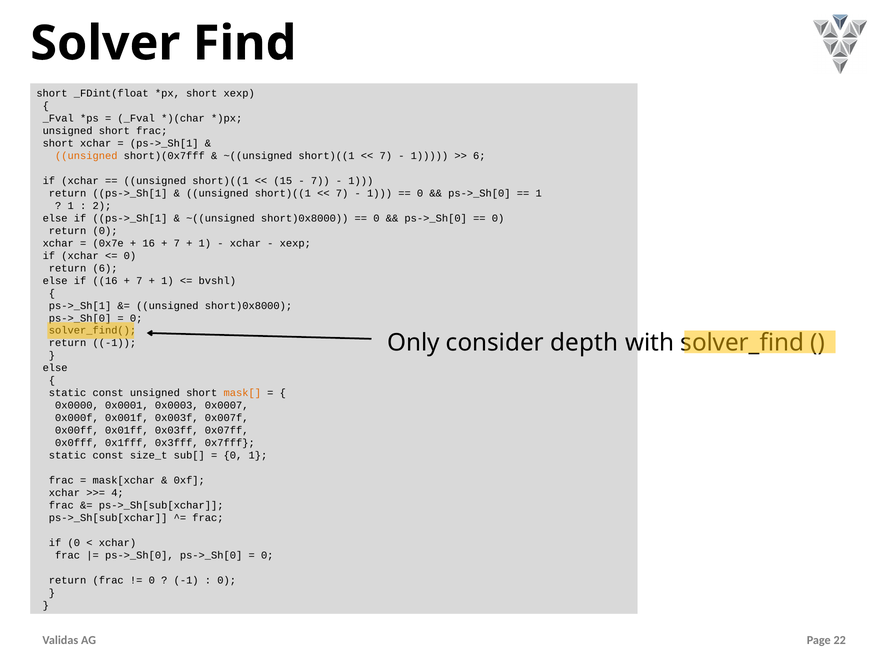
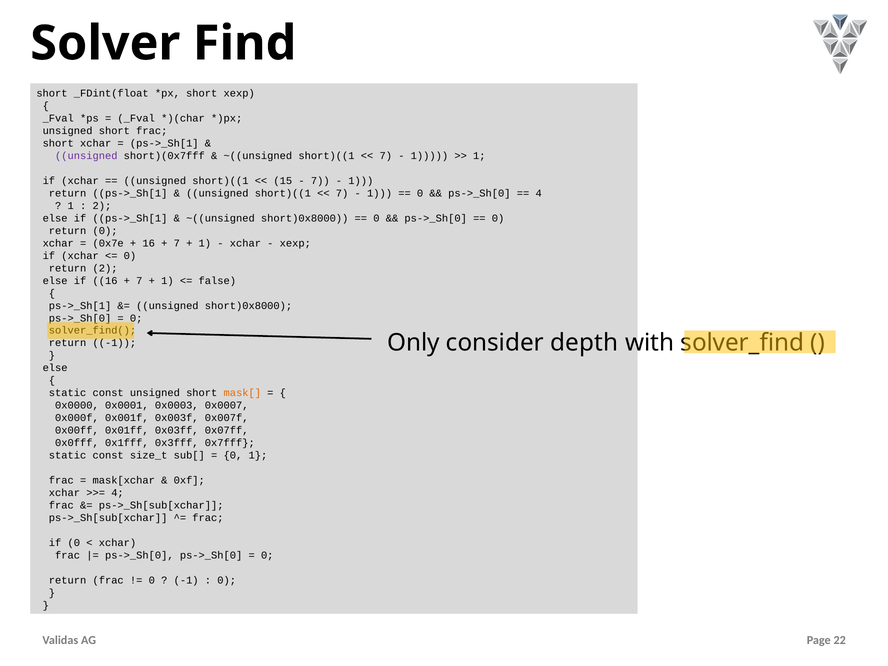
unsigned at (86, 156) colour: orange -> purple
6 at (479, 156): 6 -> 1
1 at (539, 193): 1 -> 4
return 6: 6 -> 2
bvshl: bvshl -> false
